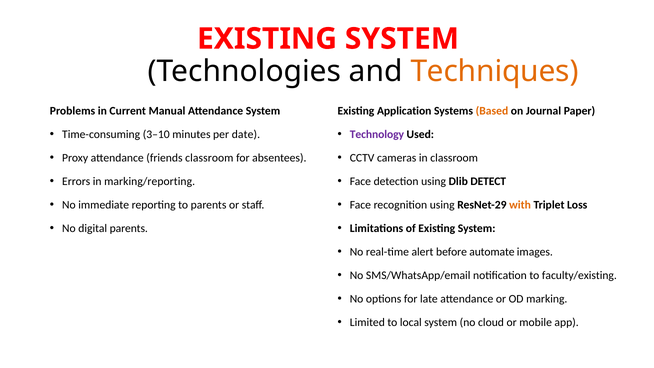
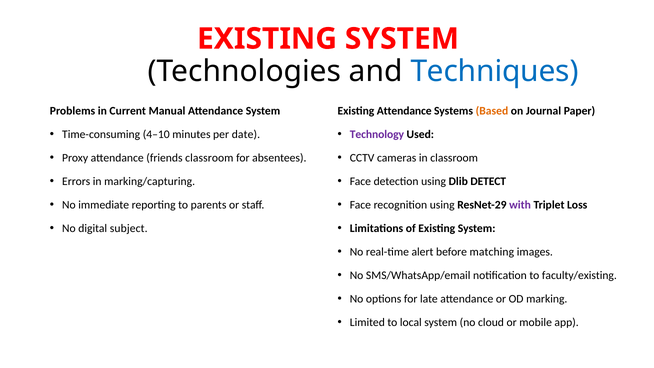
Techniques colour: orange -> blue
Existing Application: Application -> Attendance
3–10: 3–10 -> 4–10
marking/reporting: marking/reporting -> marking/capturing
with colour: orange -> purple
digital parents: parents -> subject
automate: automate -> matching
